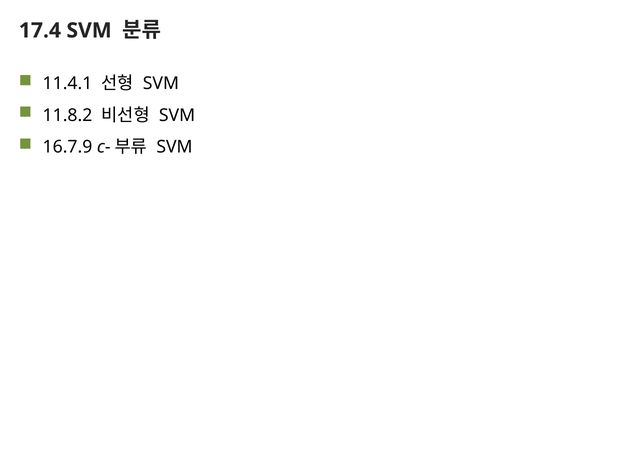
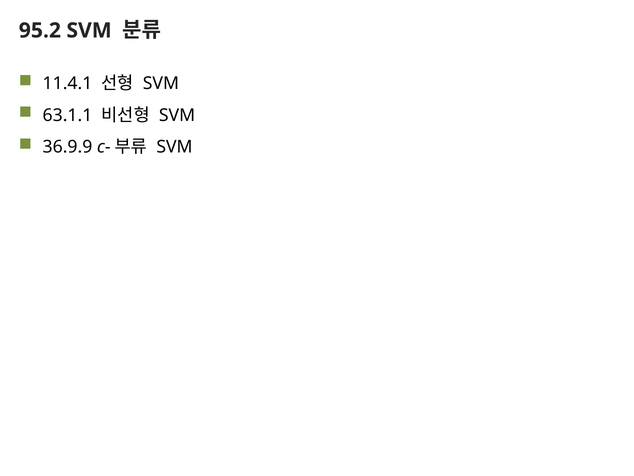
17.4: 17.4 -> 95.2
11.8.2: 11.8.2 -> 63.1.1
16.7.9: 16.7.9 -> 36.9.9
